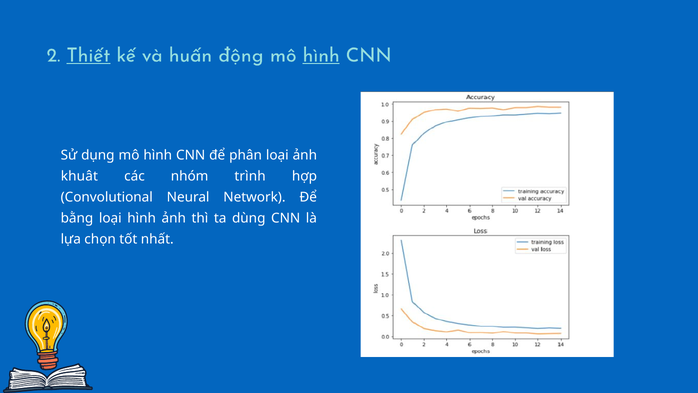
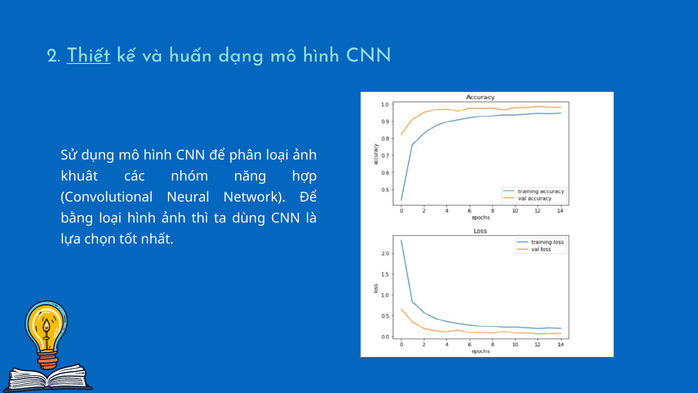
động: động -> dạng
hình at (321, 55) underline: present -> none
trình: trình -> năng
